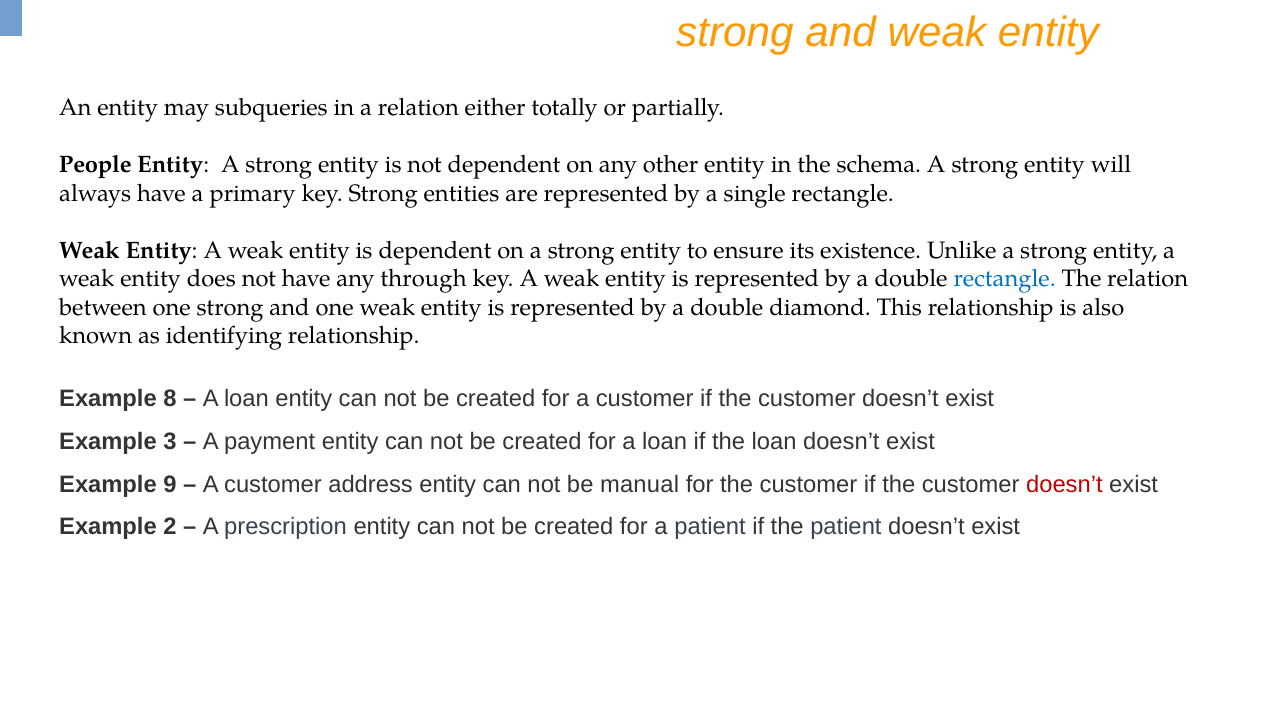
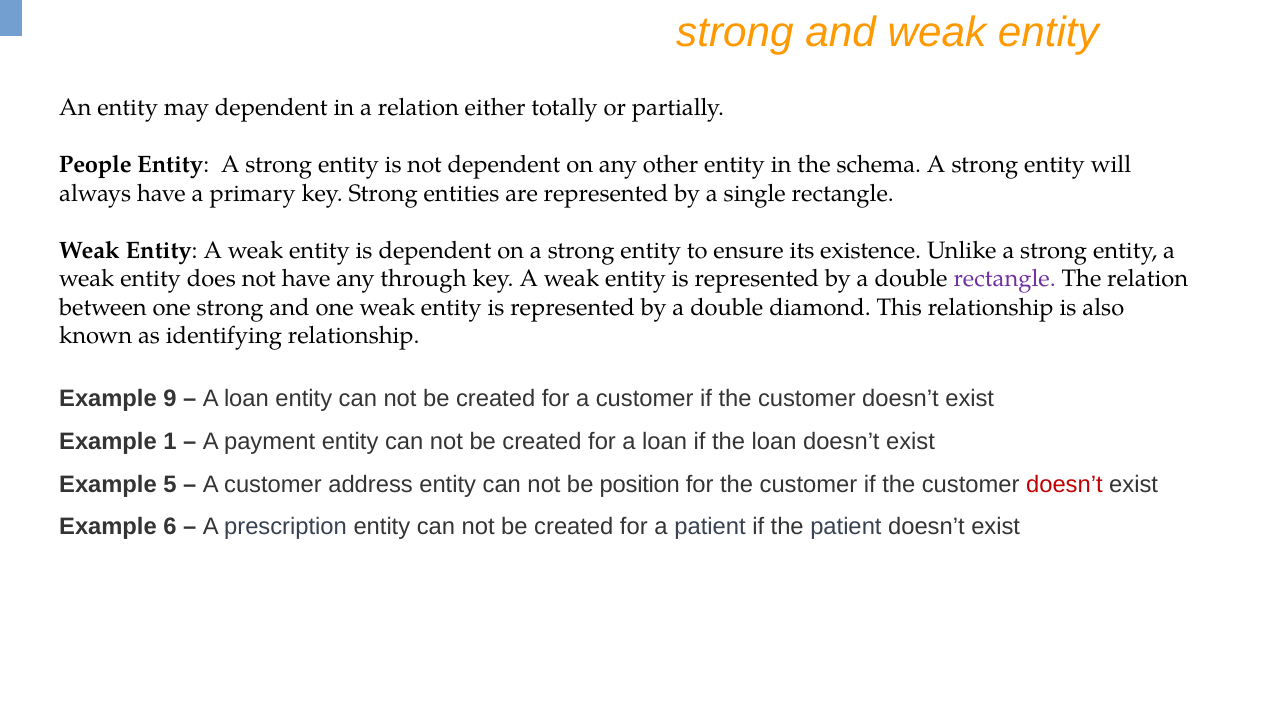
may subqueries: subqueries -> dependent
rectangle at (1005, 279) colour: blue -> purple
8: 8 -> 9
3: 3 -> 1
9: 9 -> 5
manual: manual -> position
2: 2 -> 6
